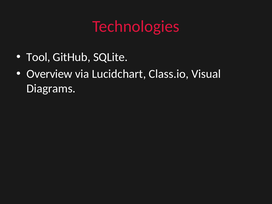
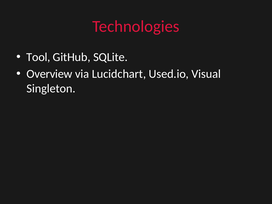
Class.io: Class.io -> Used.io
Diagrams: Diagrams -> Singleton
